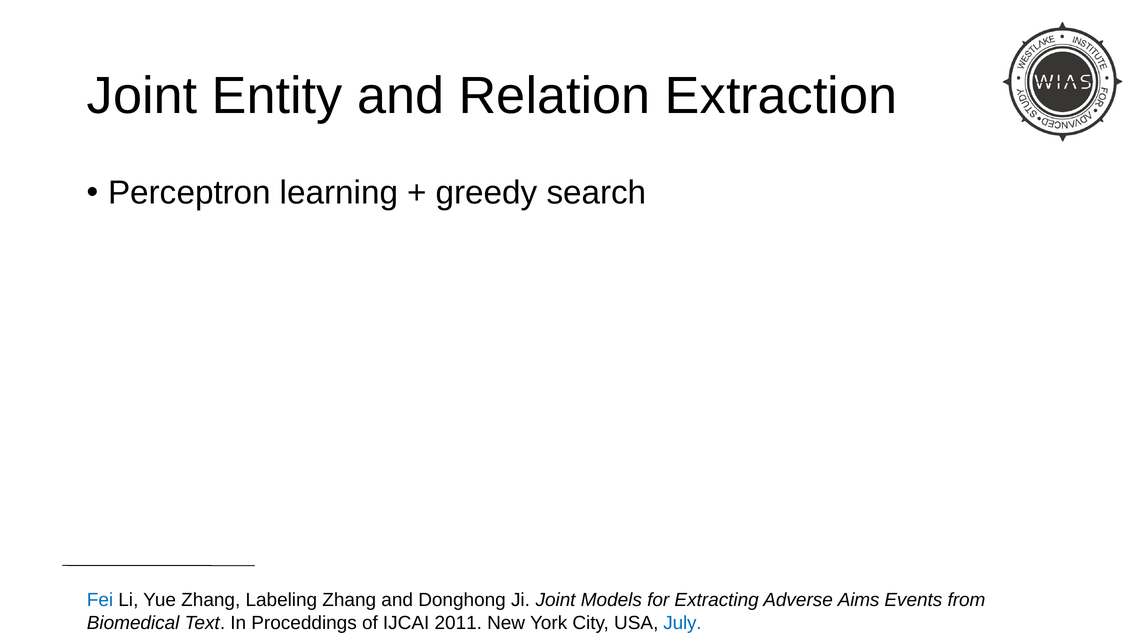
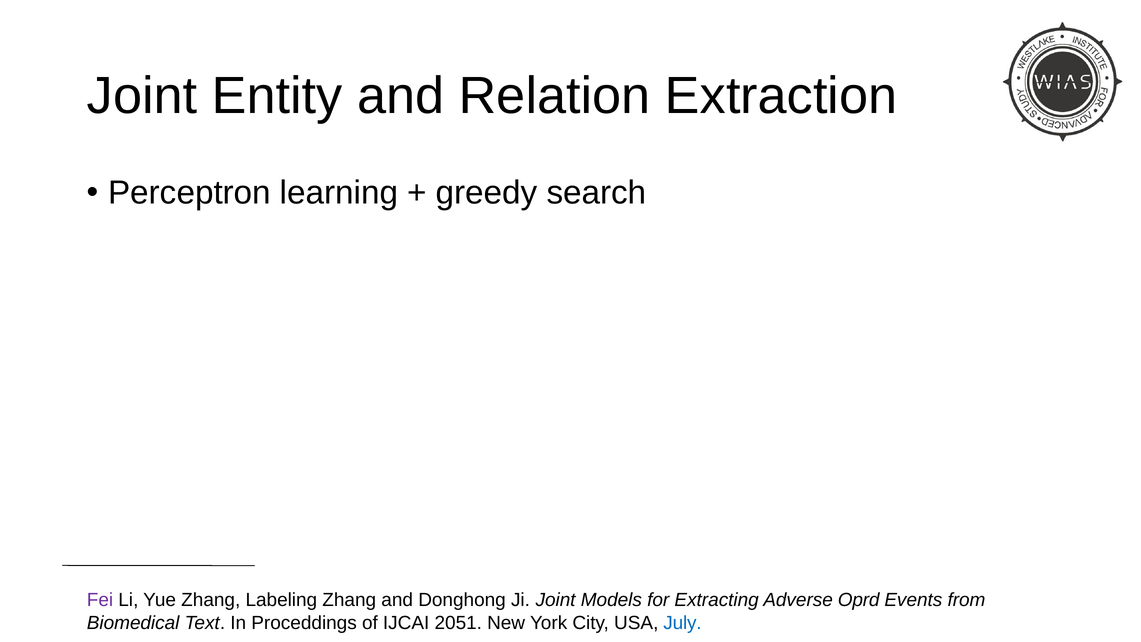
Fei colour: blue -> purple
Aims: Aims -> Oprd
2011: 2011 -> 2051
